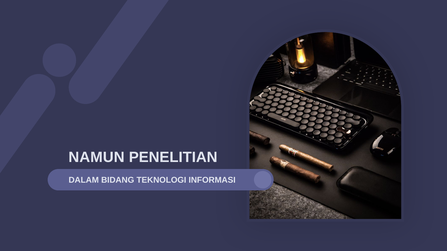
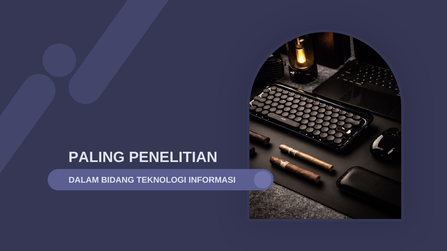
NAMUN: NAMUN -> PALING
